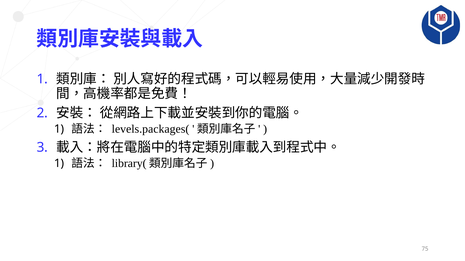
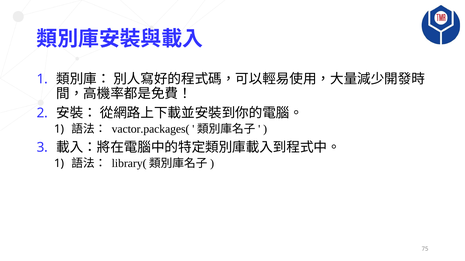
levels.packages(: levels.packages( -> vactor.packages(
